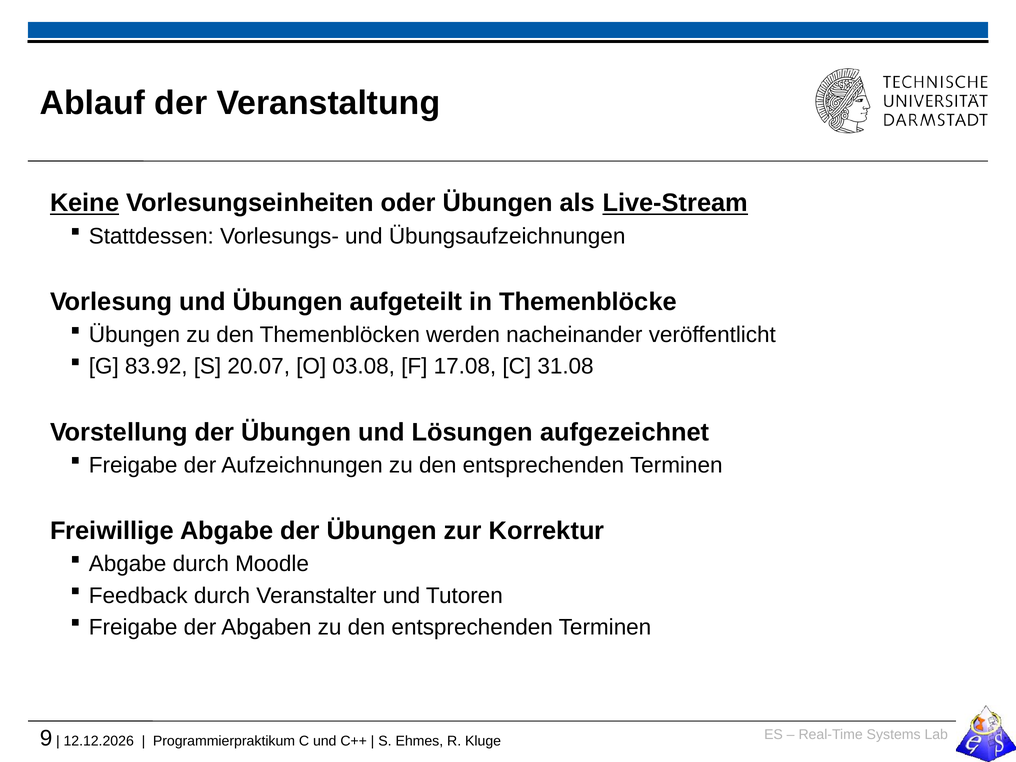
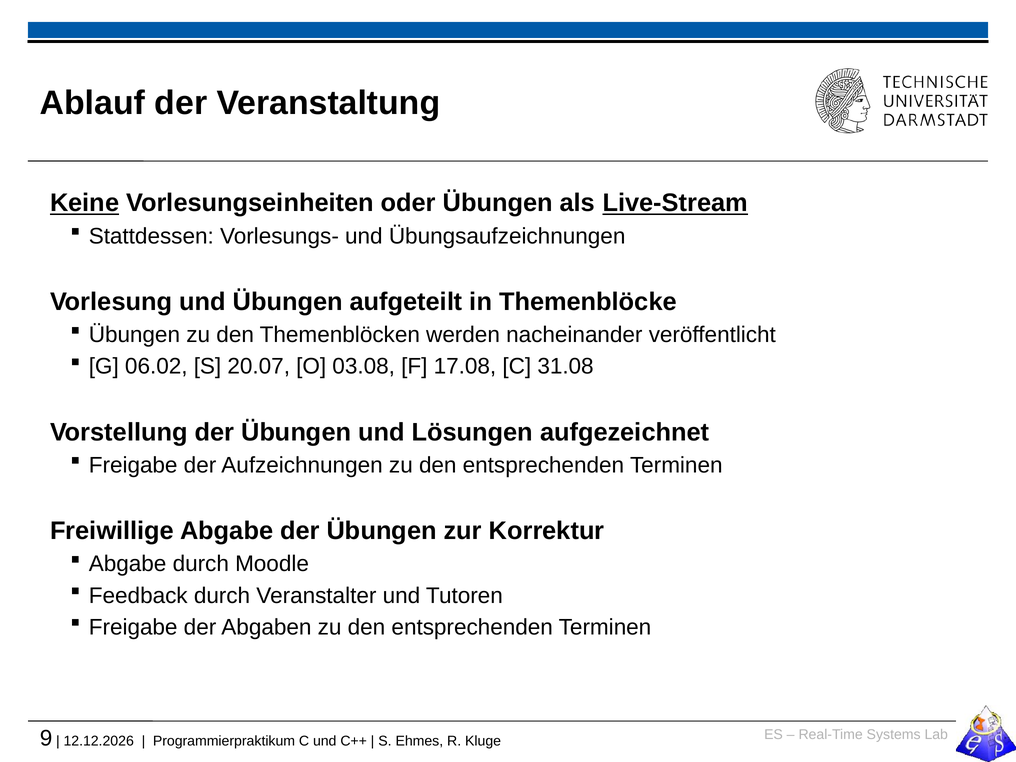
83.92: 83.92 -> 06.02
